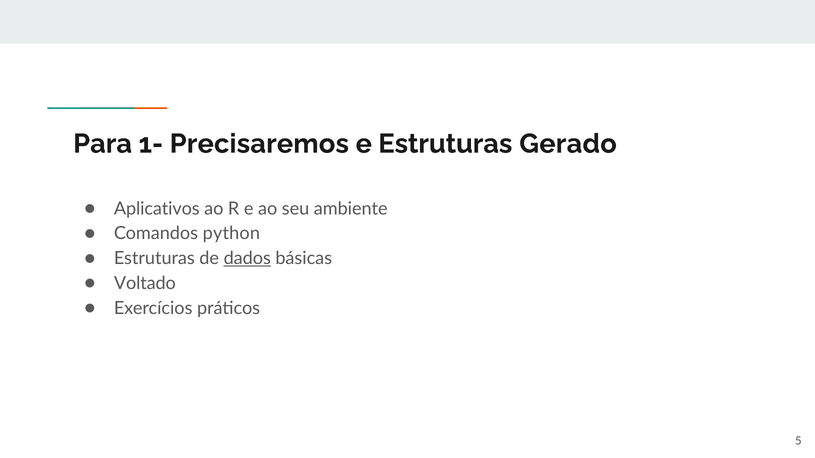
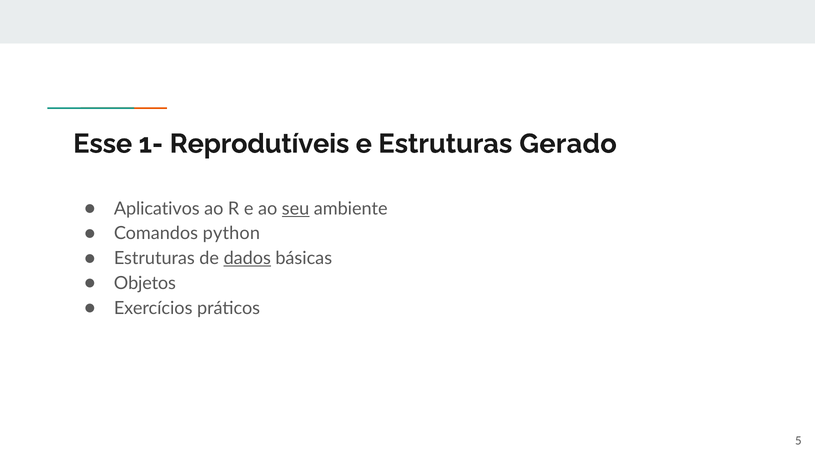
Para: Para -> Esse
Precisaremos: Precisaremos -> Reprodutíveis
seu underline: none -> present
Voltado: Voltado -> Objetos
